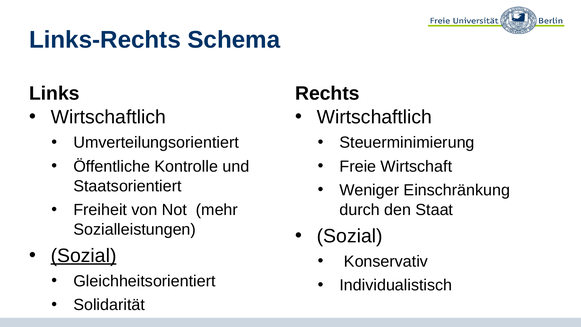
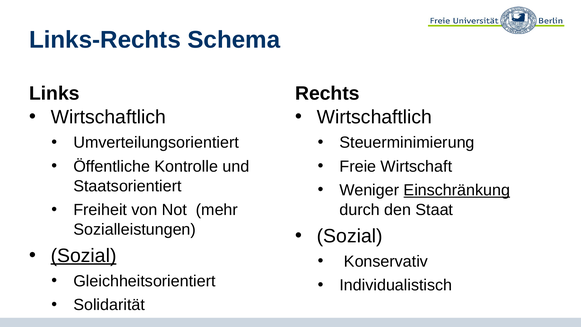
Einschränkung underline: none -> present
